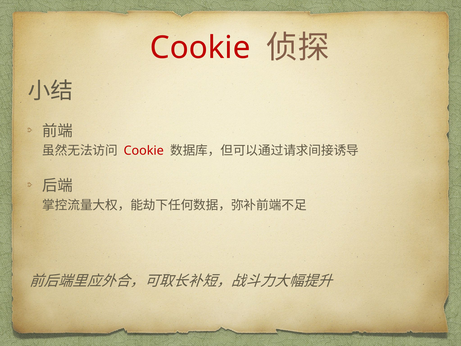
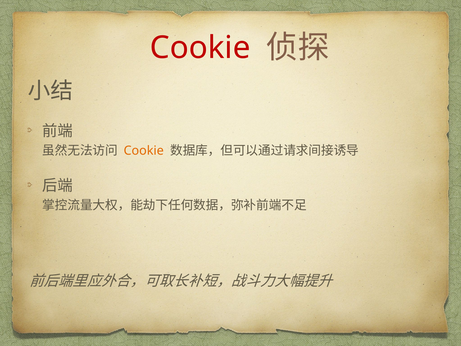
Cookie at (144, 151) colour: red -> orange
